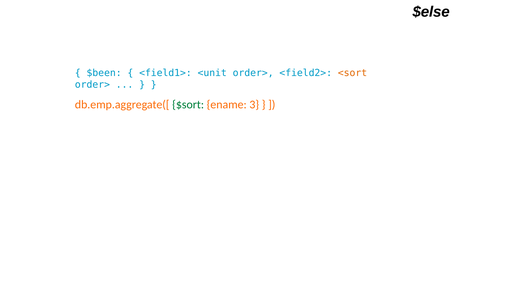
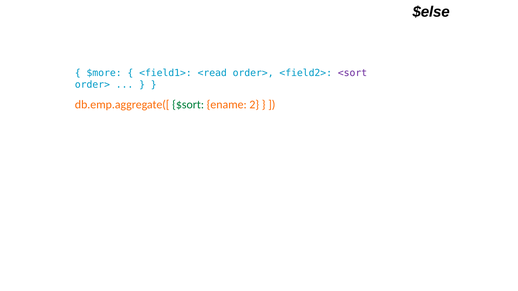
$been: $been -> $more
<unit: <unit -> <read
<sort colour: orange -> purple
3: 3 -> 2
